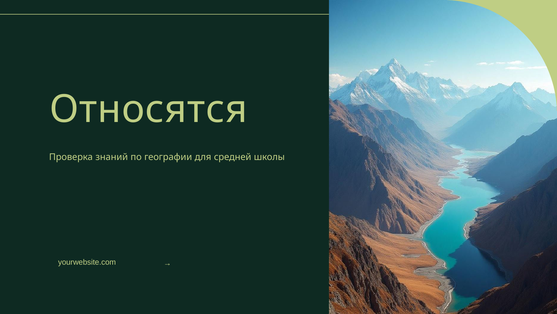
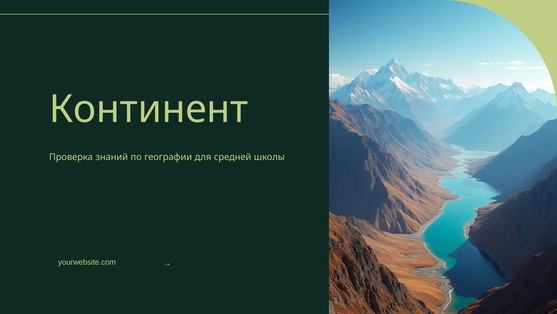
Относятся: Относятся -> Континент
